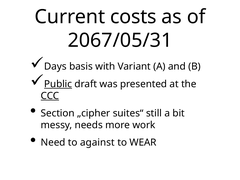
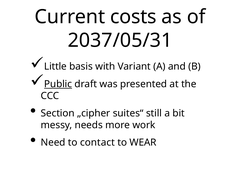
2067/05/31: 2067/05/31 -> 2037/05/31
Days: Days -> Little
CCC underline: present -> none
against: against -> contact
